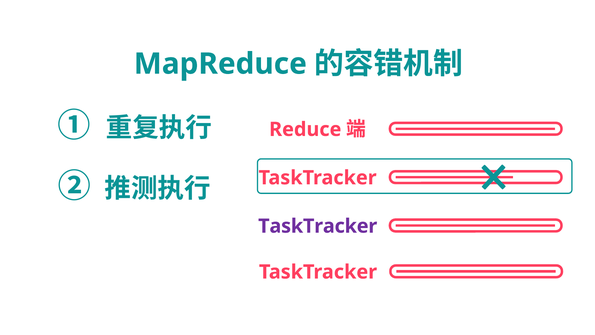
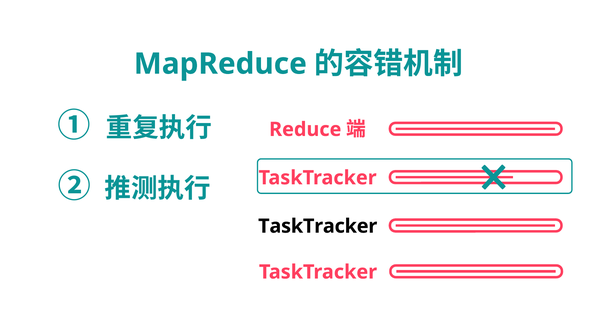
TaskTracker at (318, 226) colour: purple -> black
